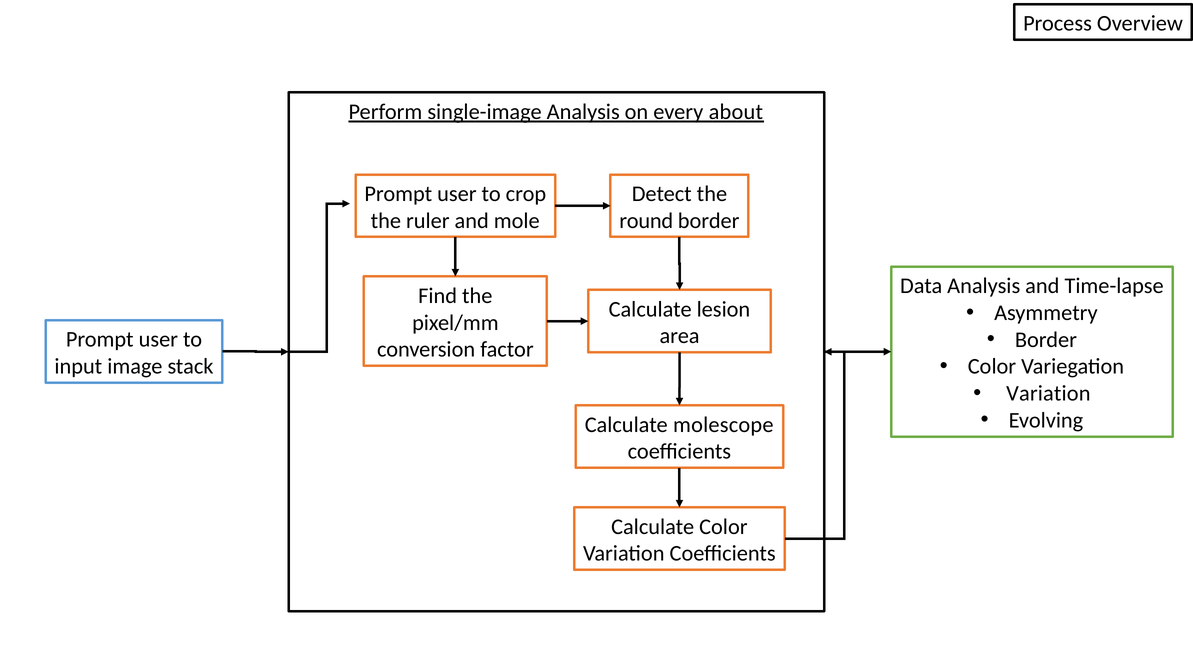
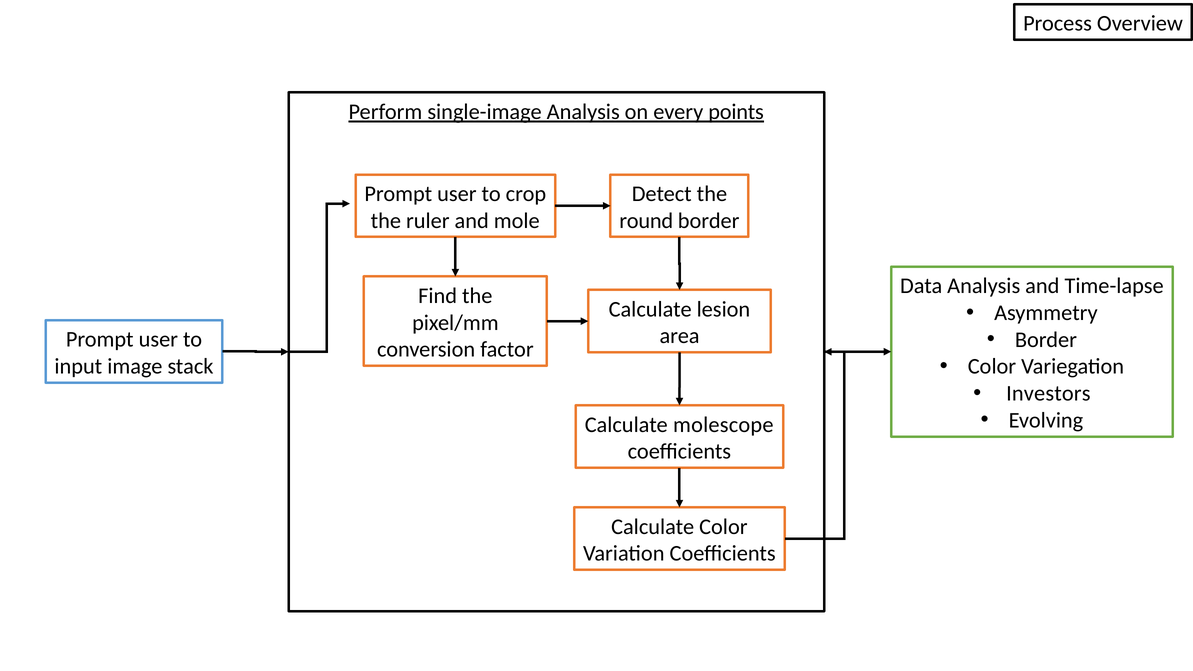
about: about -> points
Variation at (1048, 393): Variation -> Investors
